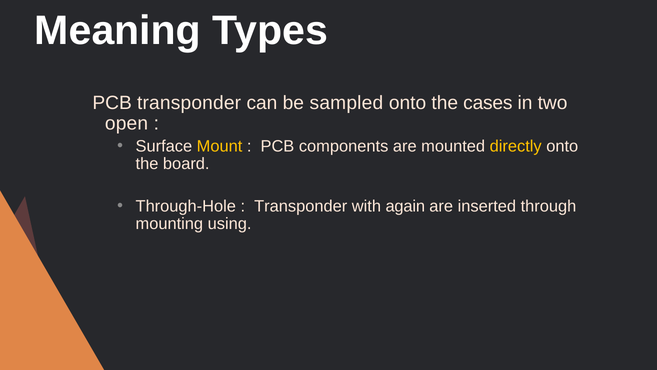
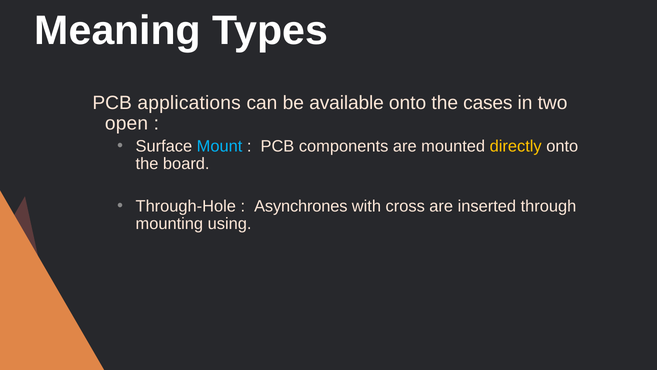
PCB transponder: transponder -> applications
sampled: sampled -> available
Mount colour: yellow -> light blue
Transponder at (301, 206): Transponder -> Asynchrones
again: again -> cross
